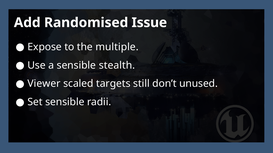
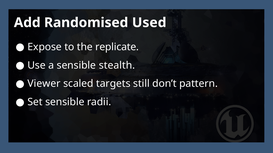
Issue: Issue -> Used
multiple: multiple -> replicate
unused: unused -> pattern
